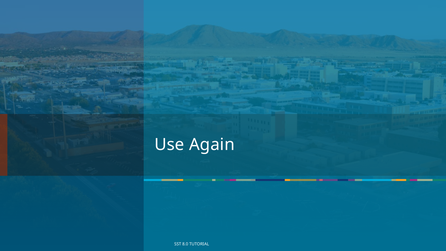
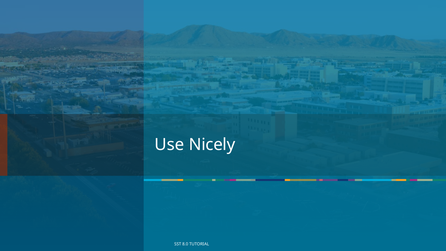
Again: Again -> Nicely
